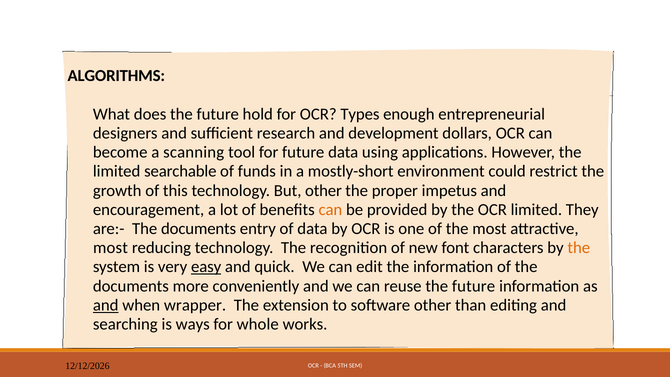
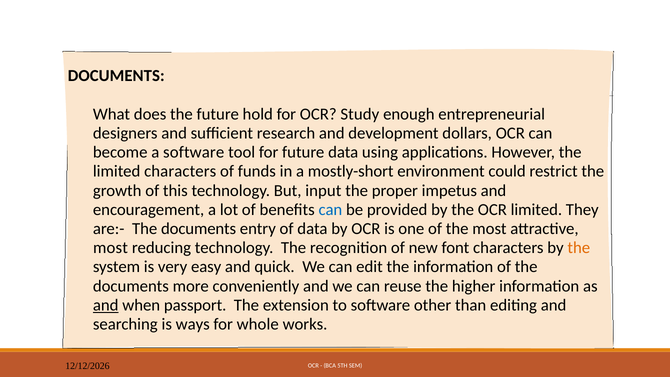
ALGORITHMS at (116, 76): ALGORITHMS -> DOCUMENTS
Types: Types -> Study
a scanning: scanning -> software
limited searchable: searchable -> characters
But other: other -> input
can at (330, 210) colour: orange -> blue
easy underline: present -> none
reuse the future: future -> higher
wrapper: wrapper -> passport
